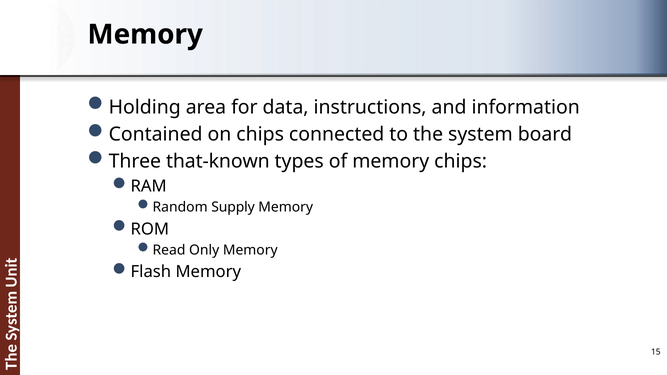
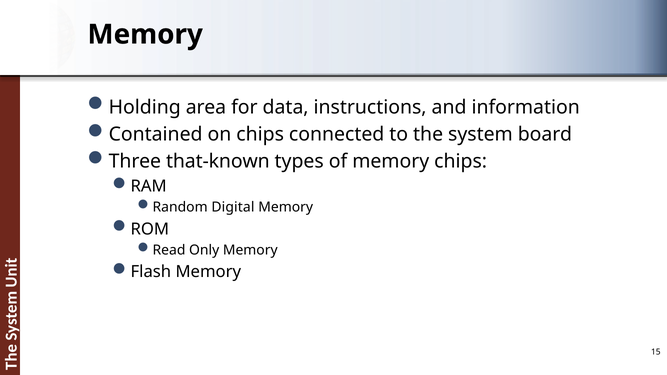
Supply: Supply -> Digital
